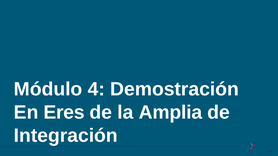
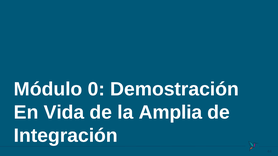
4: 4 -> 0
Eres: Eres -> Vida
